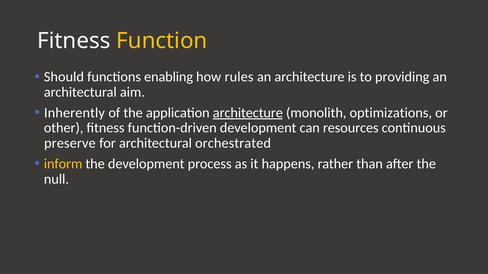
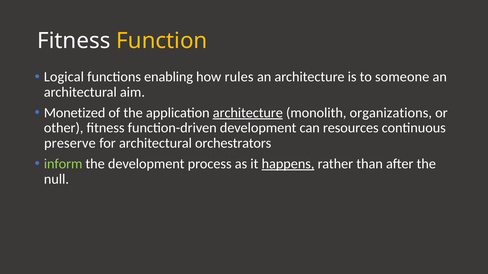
Should: Should -> Logical
providing: providing -> someone
Inherently: Inherently -> Monetized
optimizations: optimizations -> organizations
orchestrated: orchestrated -> orchestrators
inform colour: yellow -> light green
happens underline: none -> present
